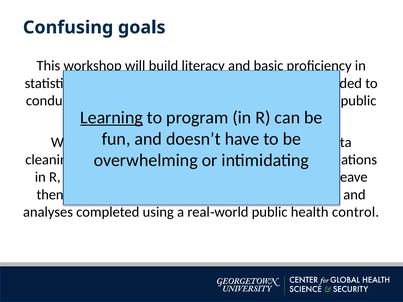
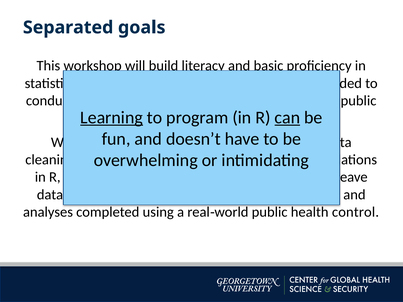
Confusing: Confusing -> Separated
can underline: none -> present
then at (50, 195): then -> data
